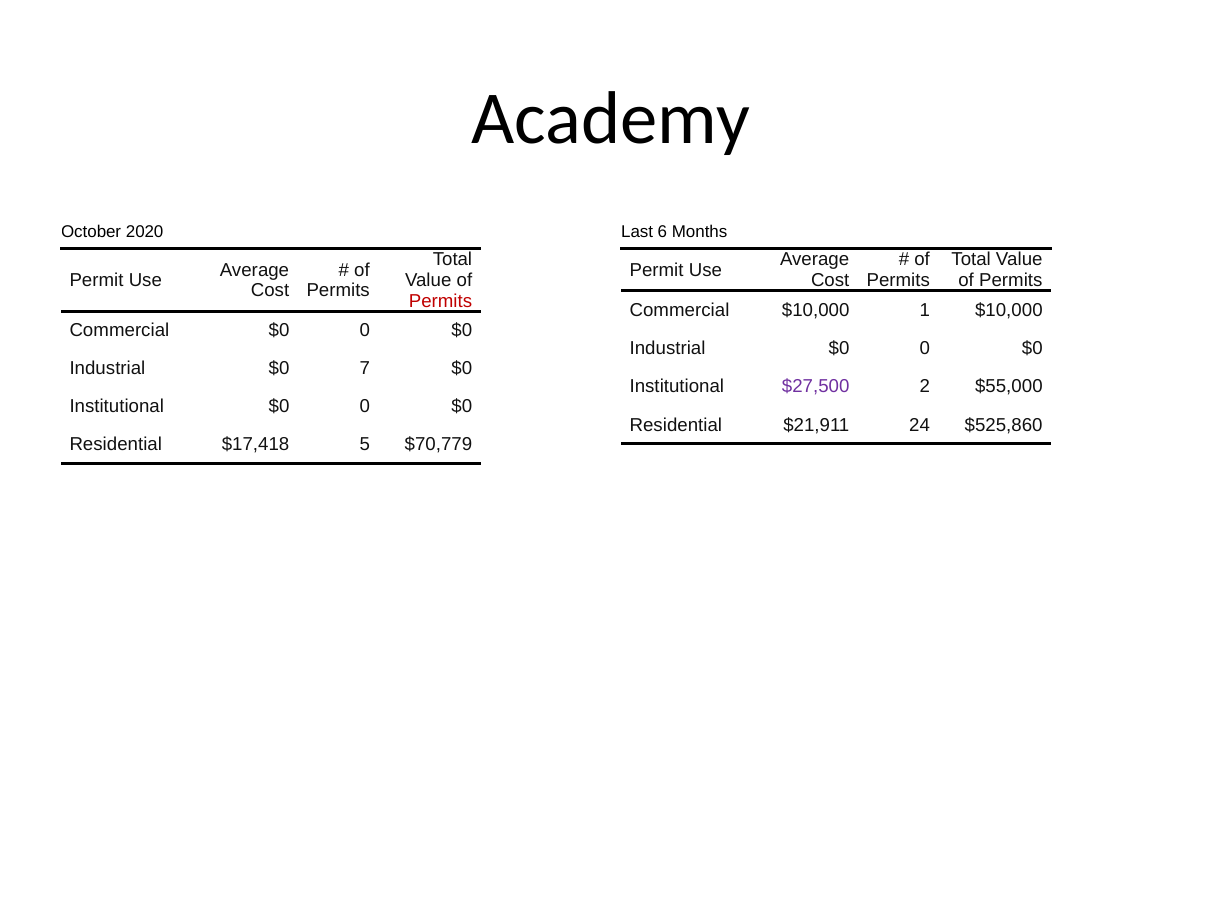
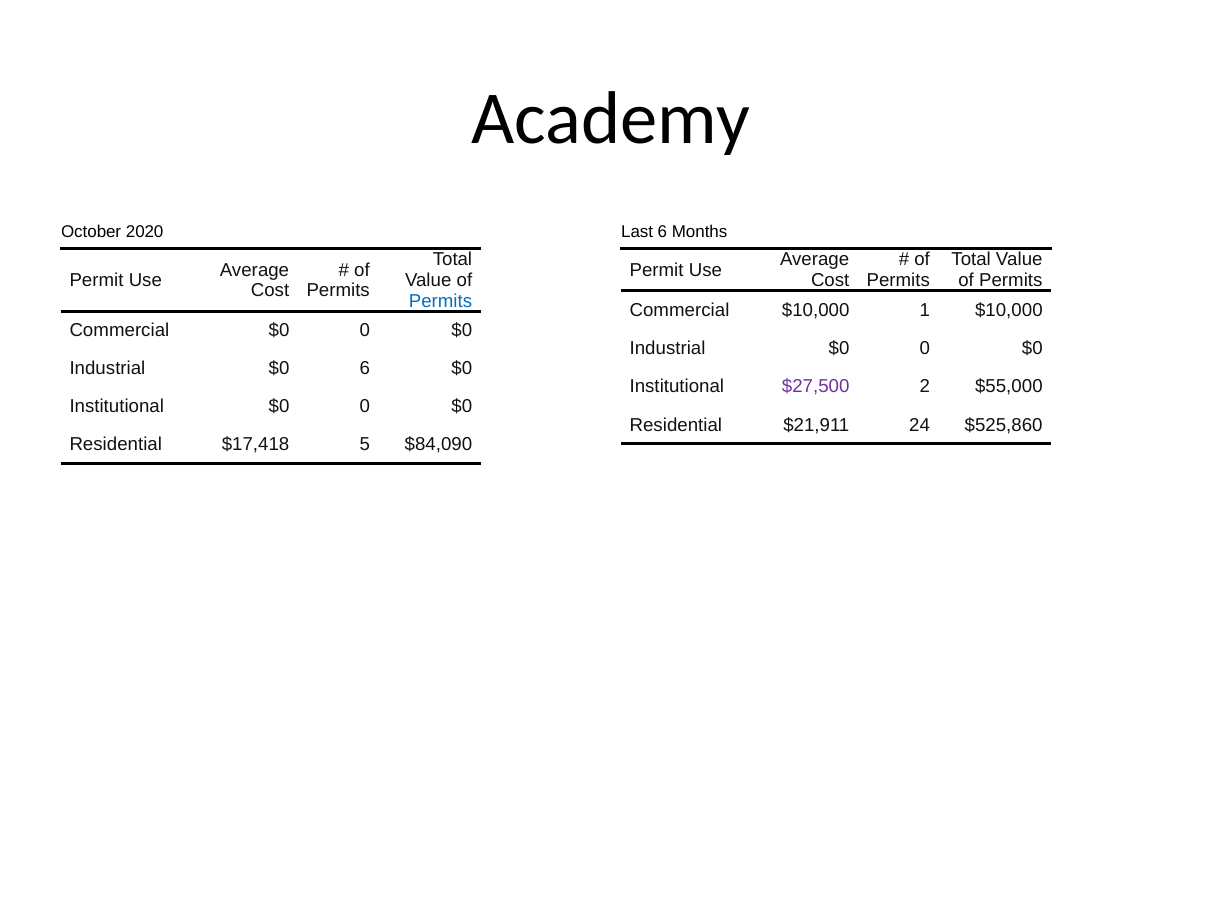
Permits at (441, 301) colour: red -> blue
$0 7: 7 -> 6
$70,779: $70,779 -> $84,090
